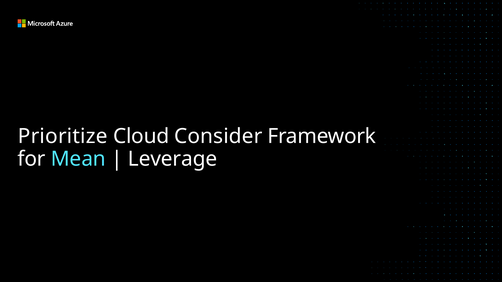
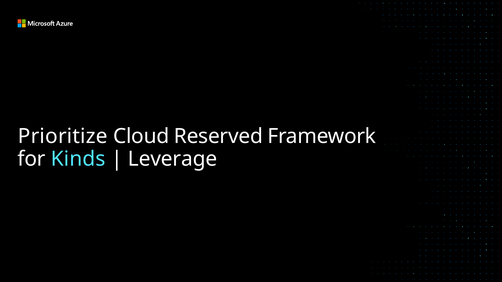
Consider: Consider -> Reserved
Mean: Mean -> Kinds
